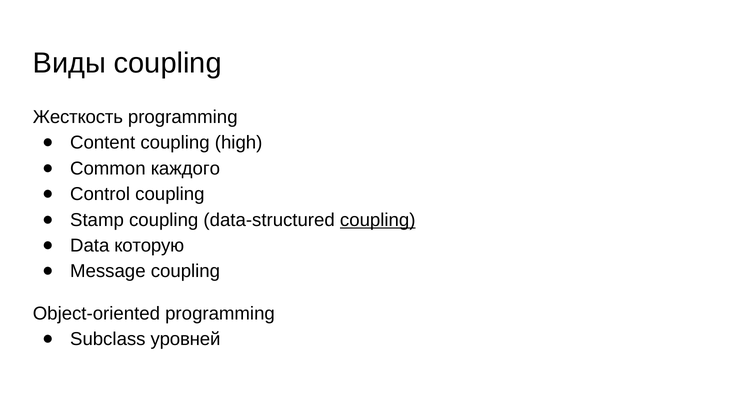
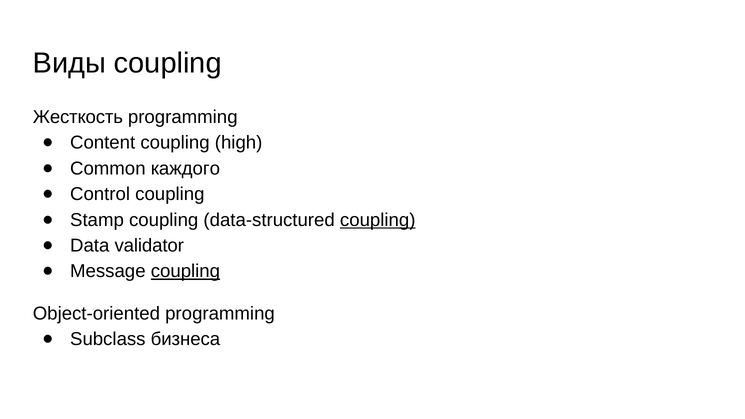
которую: которую -> validator
coupling at (185, 271) underline: none -> present
уровней: уровней -> бизнеса
